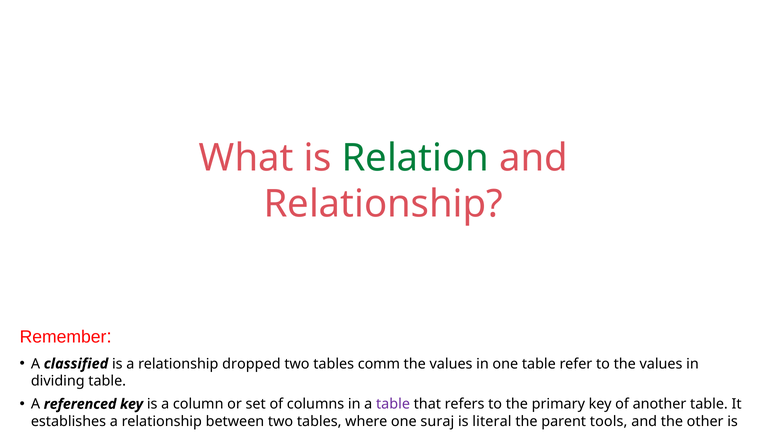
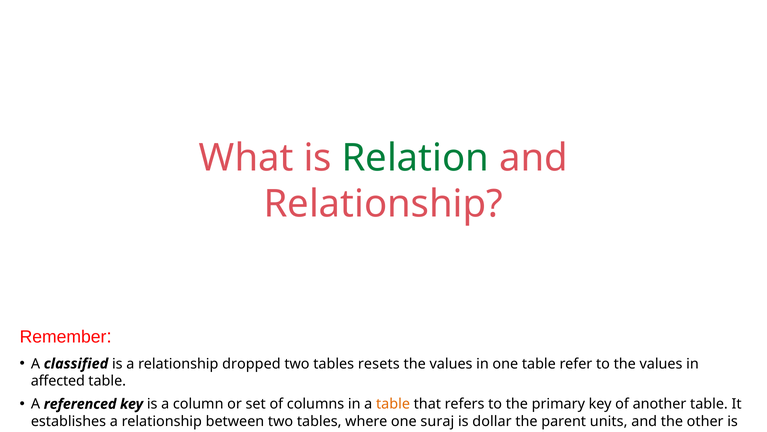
comm: comm -> resets
dividing: dividing -> affected
table at (393, 404) colour: purple -> orange
literal: literal -> dollar
tools: tools -> units
